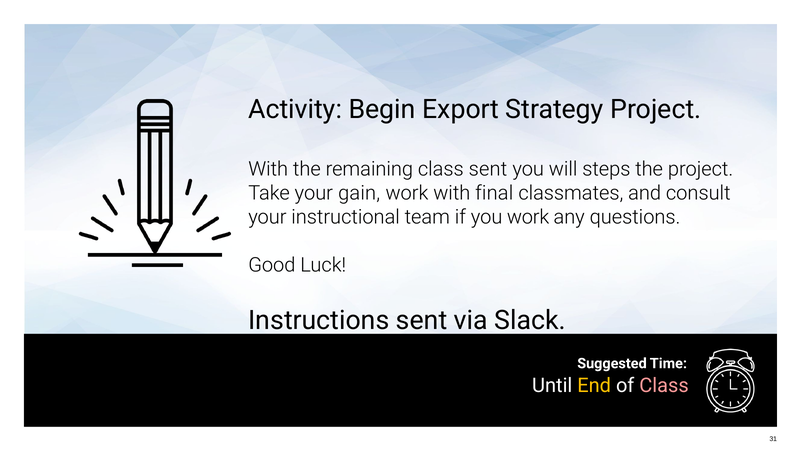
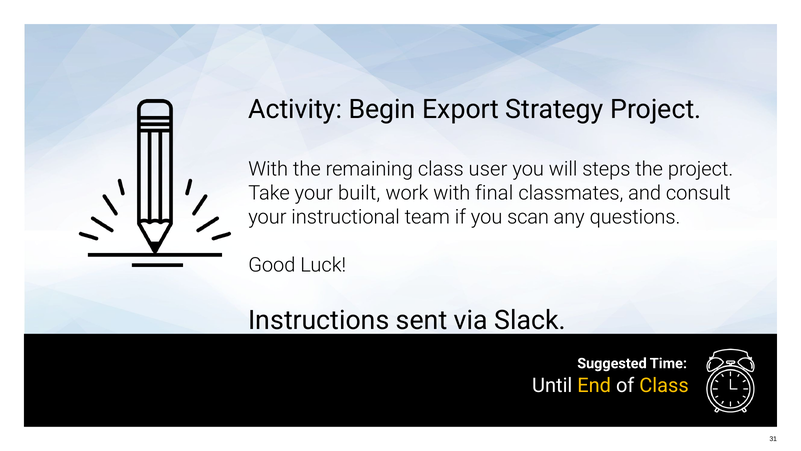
class sent: sent -> user
gain: gain -> built
you work: work -> scan
Class at (664, 385) colour: pink -> yellow
